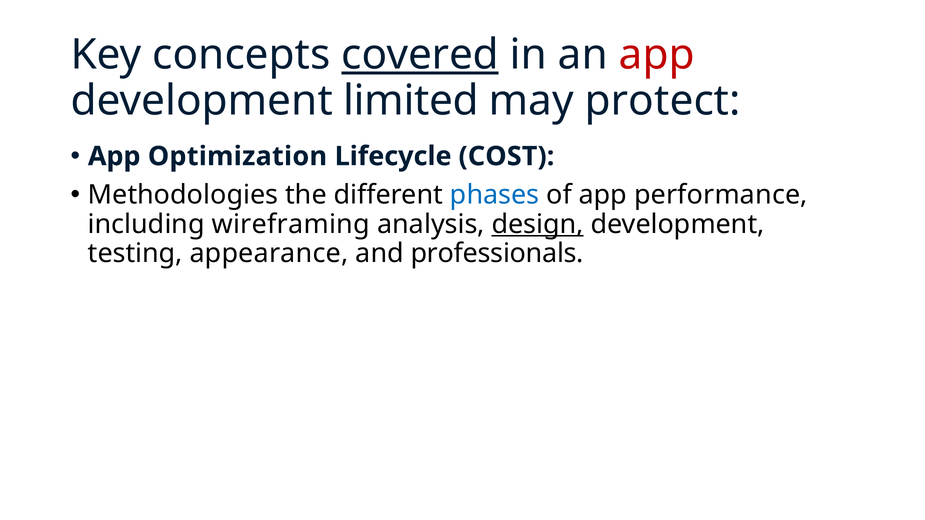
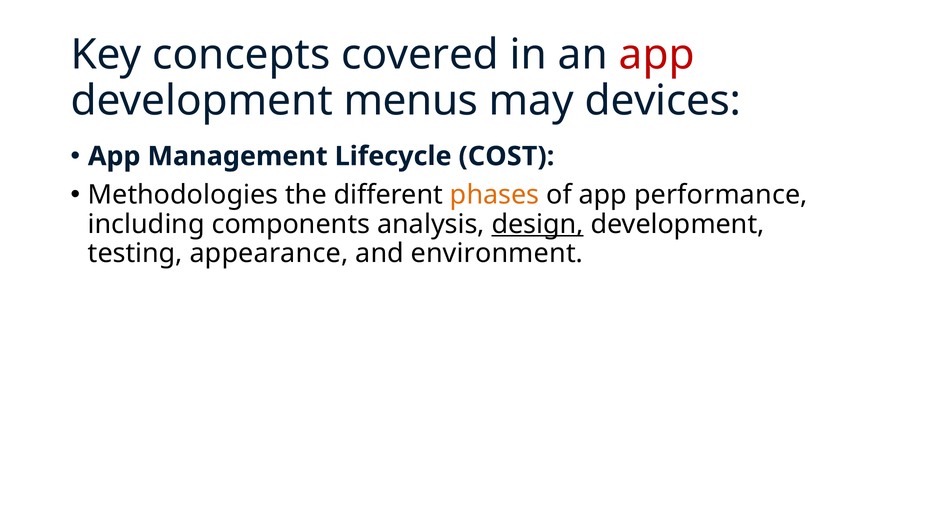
covered underline: present -> none
limited: limited -> menus
protect: protect -> devices
Optimization: Optimization -> Management
phases colour: blue -> orange
wireframing: wireframing -> components
professionals: professionals -> environment
